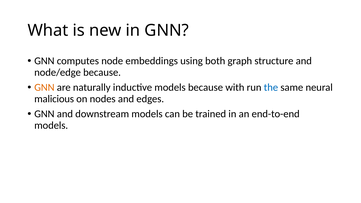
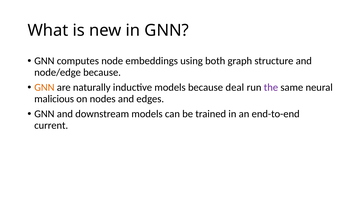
with: with -> deal
the colour: blue -> purple
models at (51, 125): models -> current
